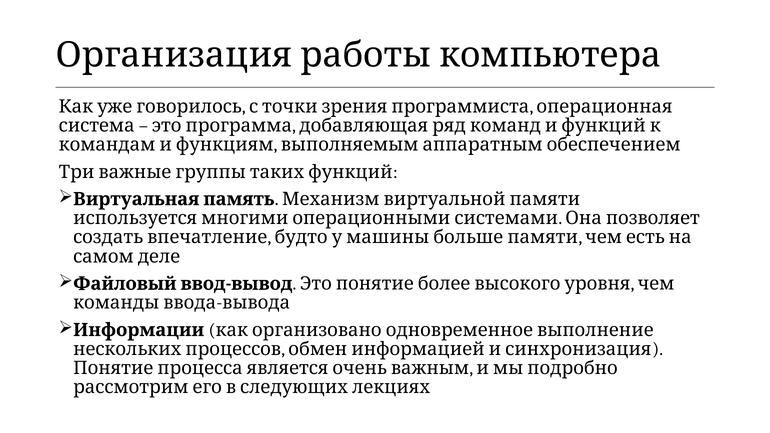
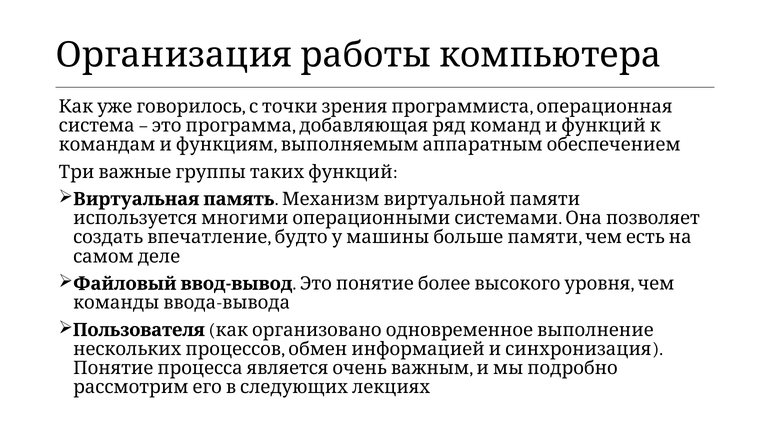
Информации: Информации -> Пользователя
